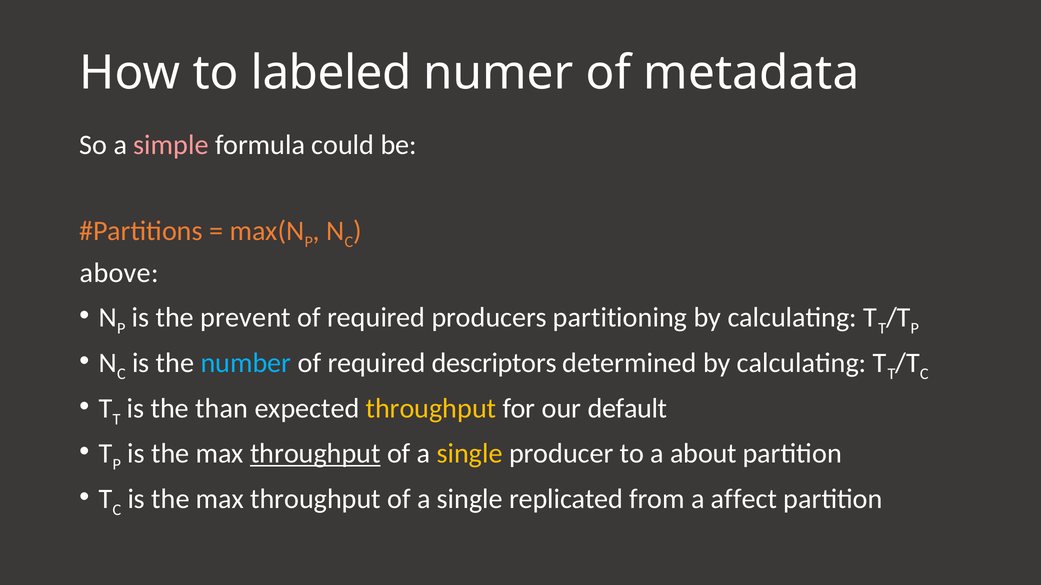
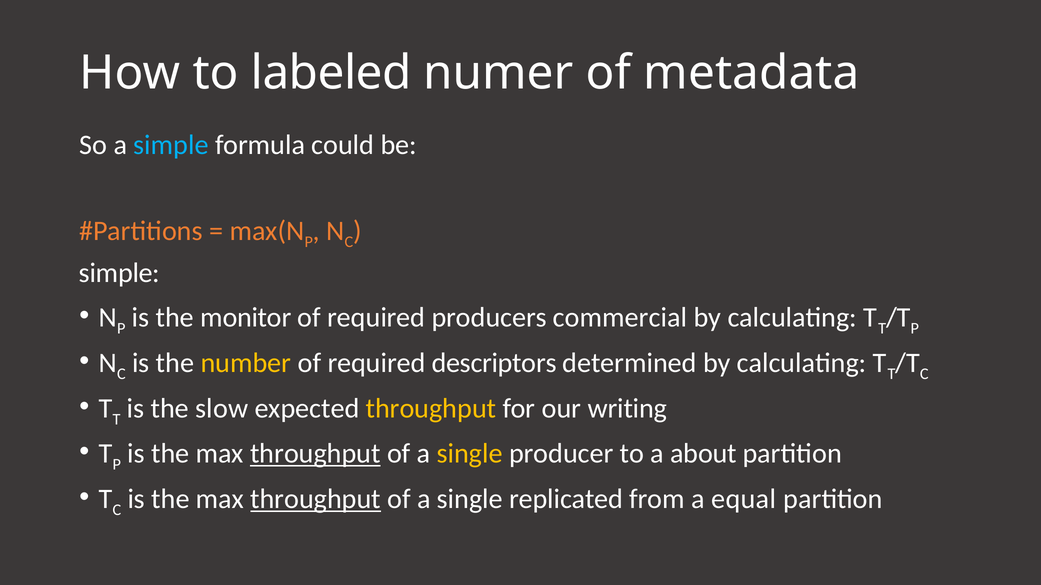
simple at (171, 145) colour: pink -> light blue
above at (119, 273): above -> simple
prevent: prevent -> monitor
partitioning: partitioning -> commercial
number colour: light blue -> yellow
than: than -> slow
default: default -> writing
throughput at (316, 500) underline: none -> present
affect: affect -> equal
